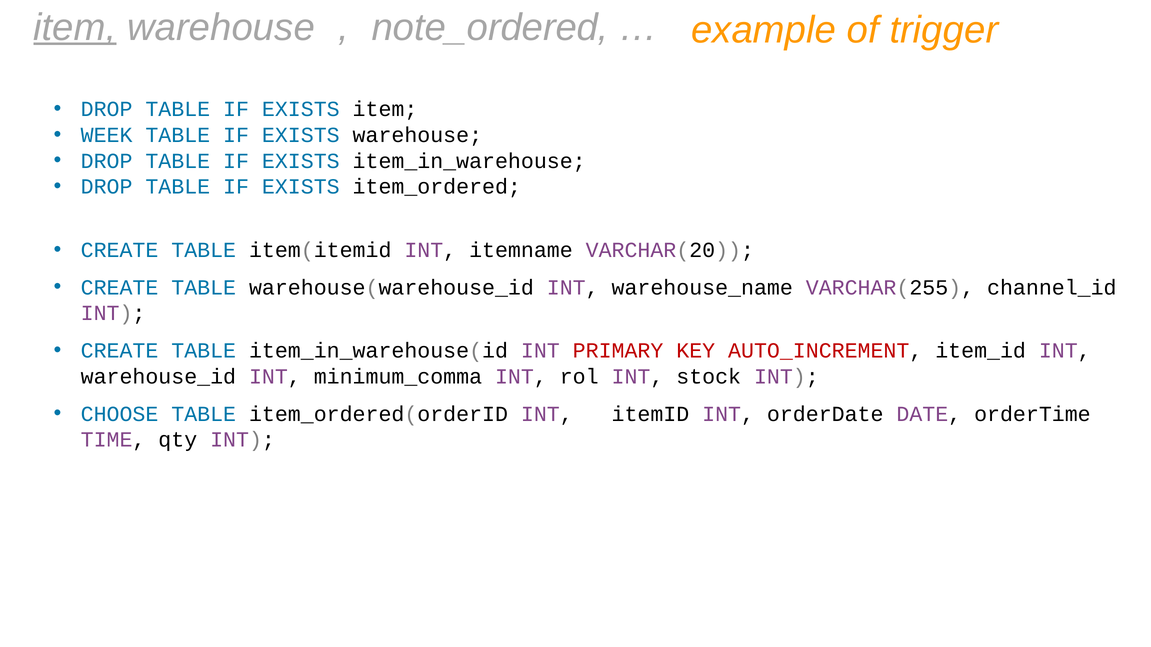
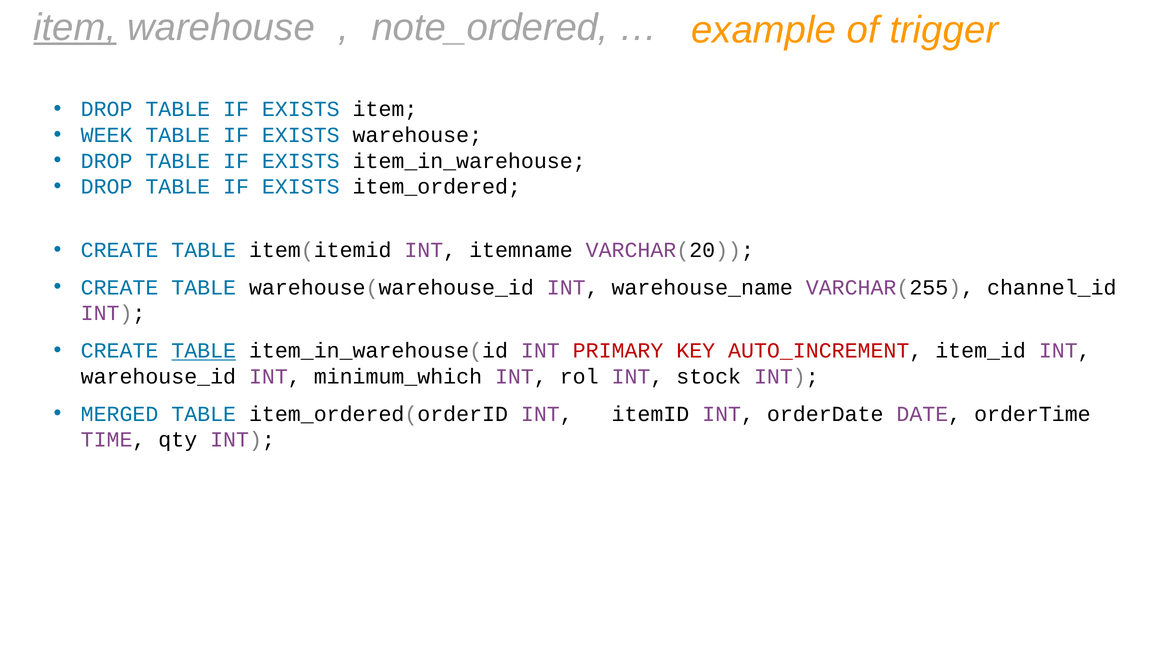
TABLE at (204, 351) underline: none -> present
minimum_comma: minimum_comma -> minimum_which
CHOOSE: CHOOSE -> MERGED
